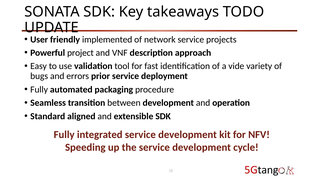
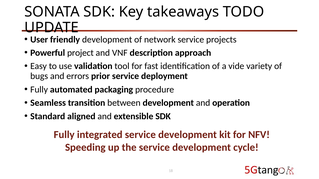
friendly implemented: implemented -> development
